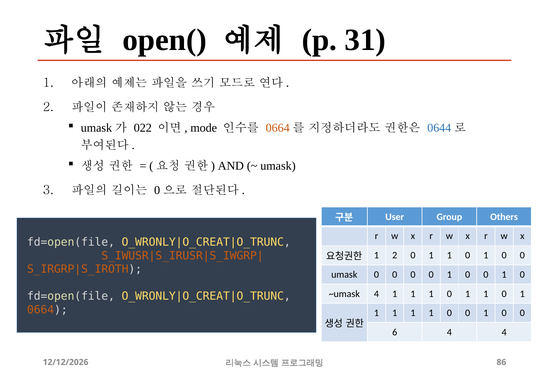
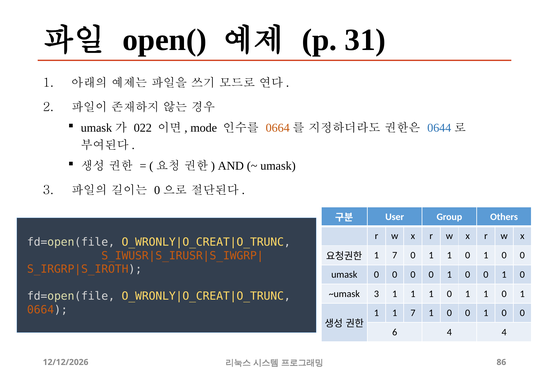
2 at (395, 255): 2 -> 7
~umask 4: 4 -> 3
1 at (413, 313): 1 -> 7
